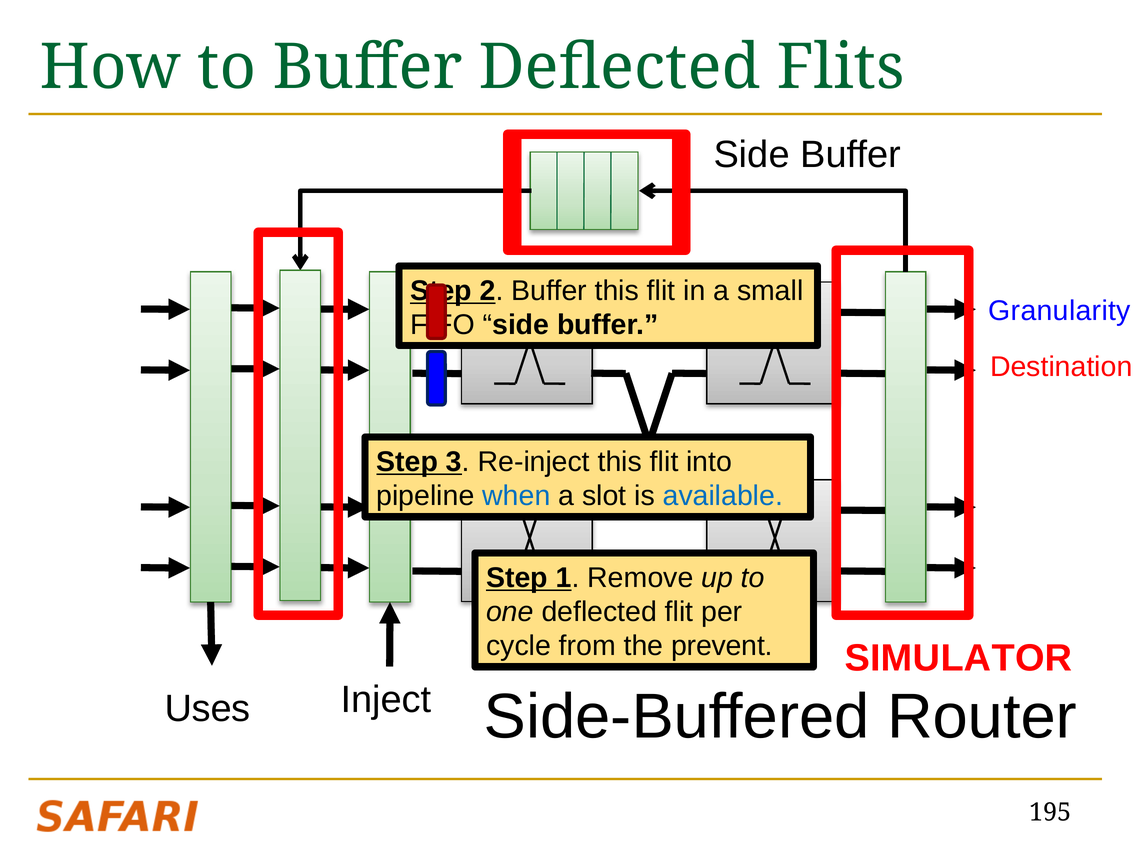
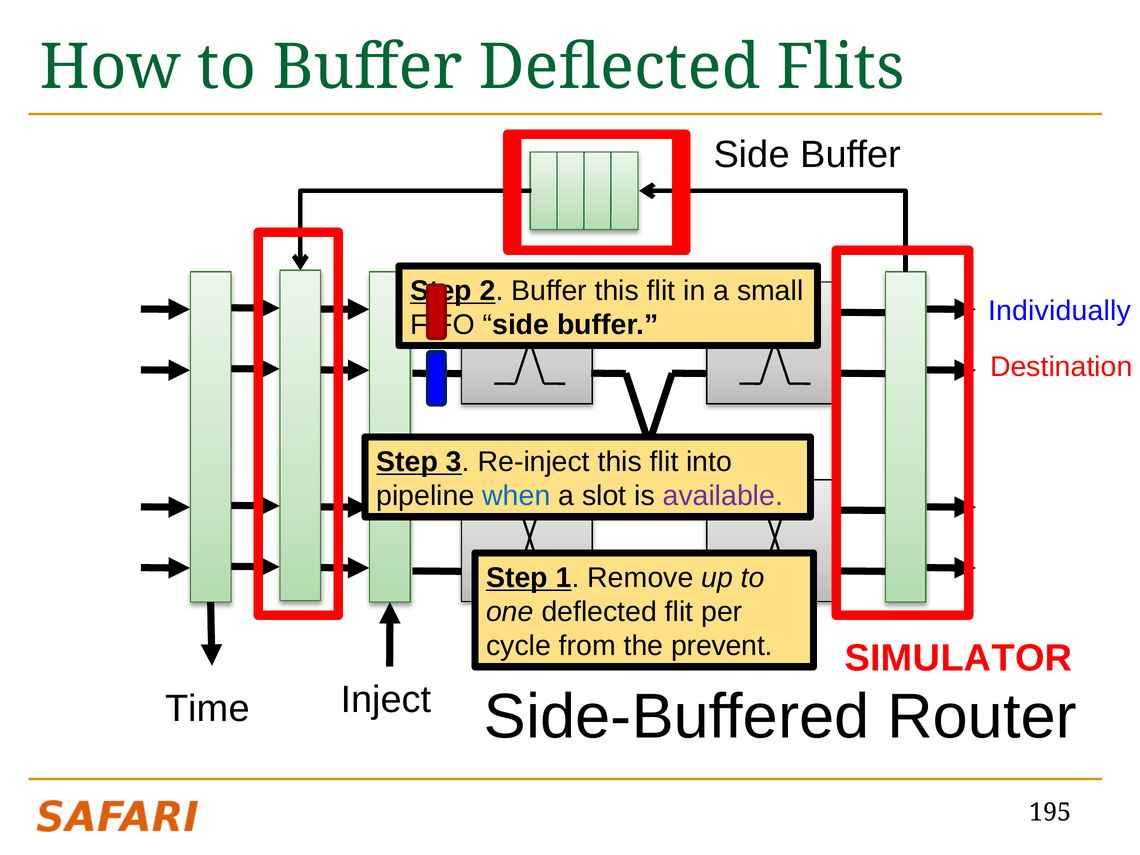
Granularity: Granularity -> Individually
available colour: blue -> purple
Uses: Uses -> Time
